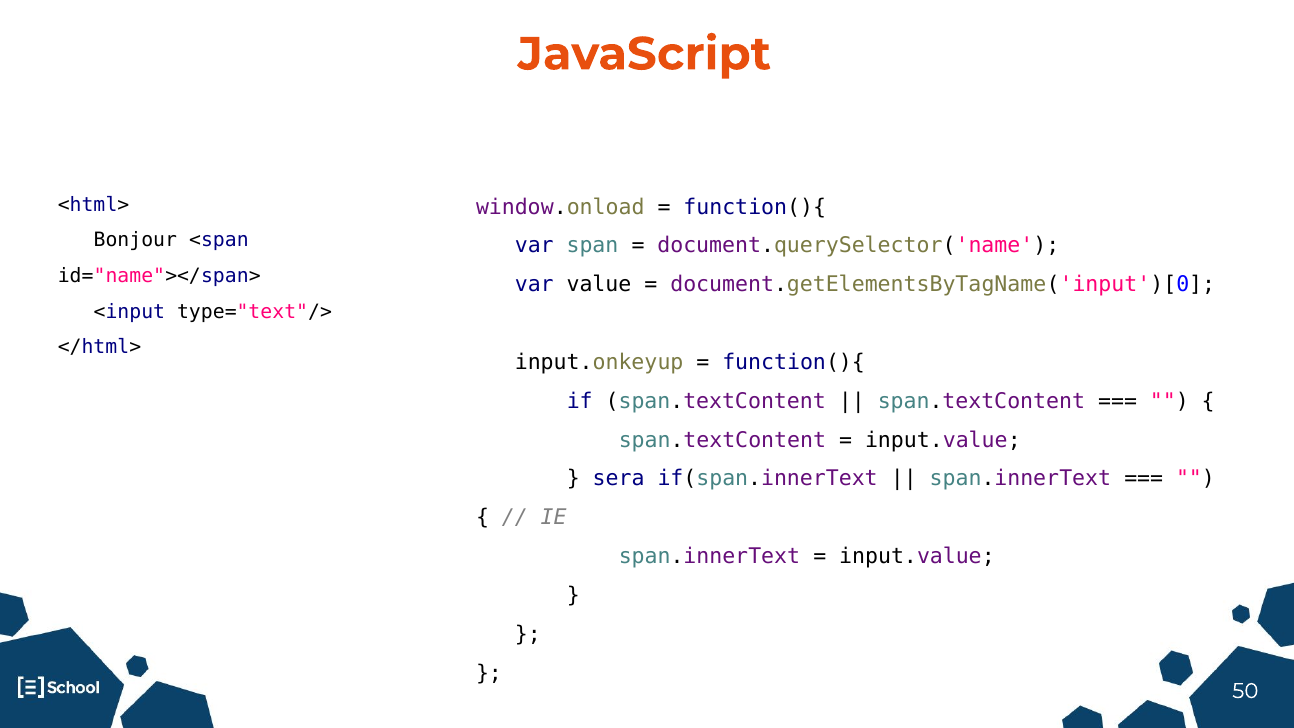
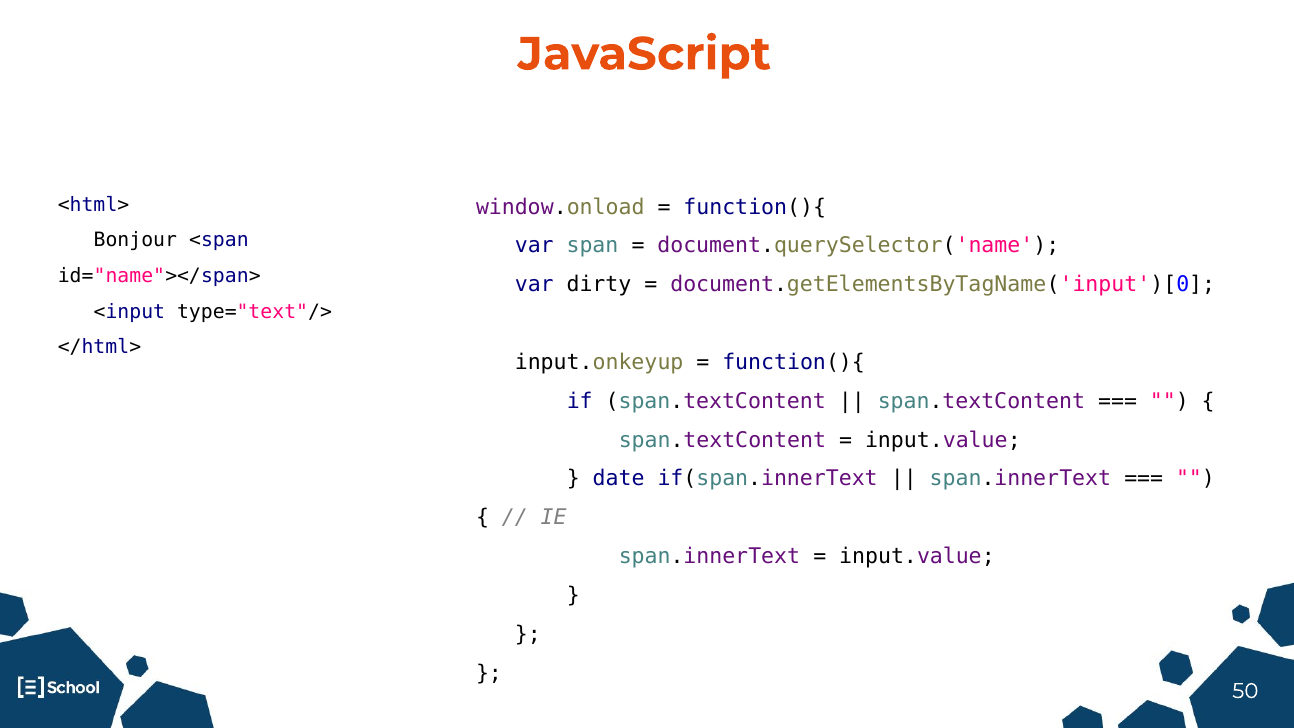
value: value -> dirty
sera: sera -> date
